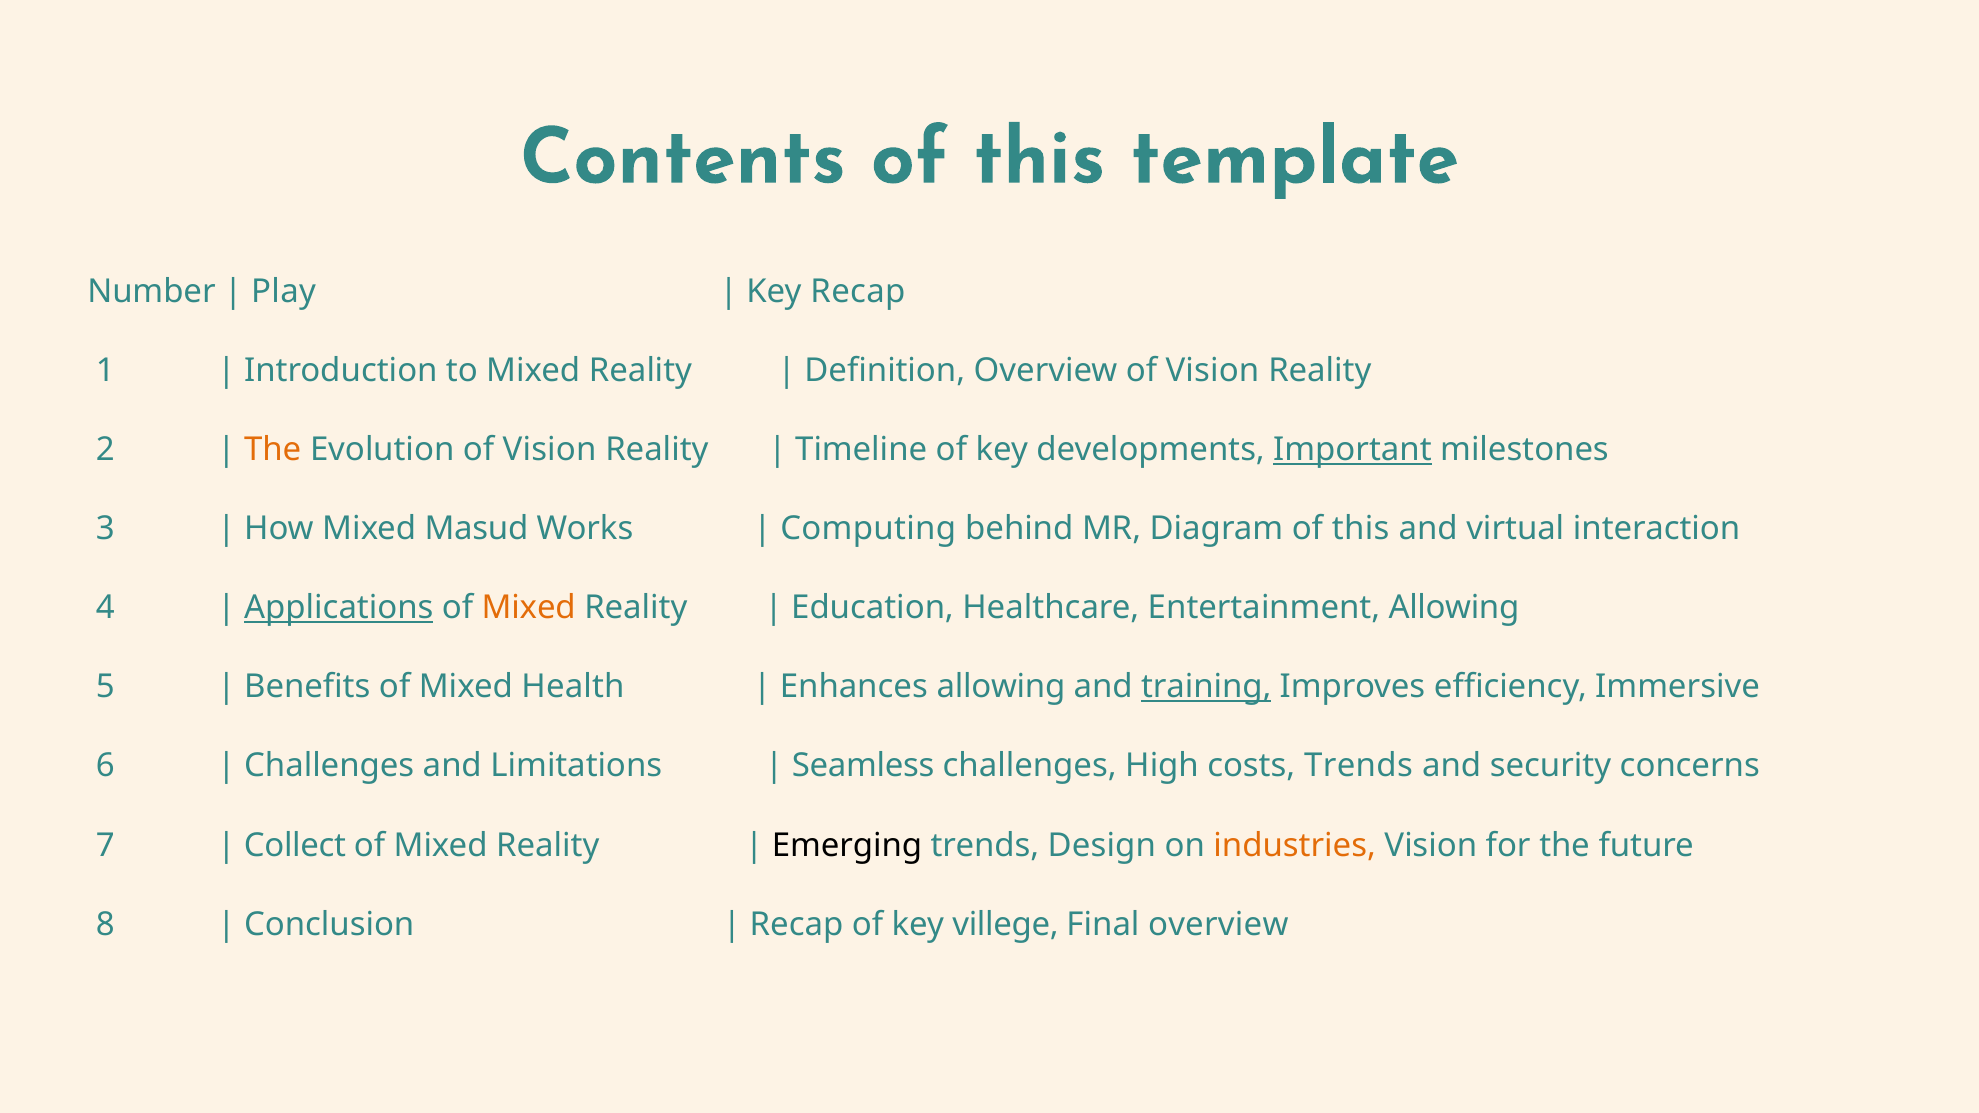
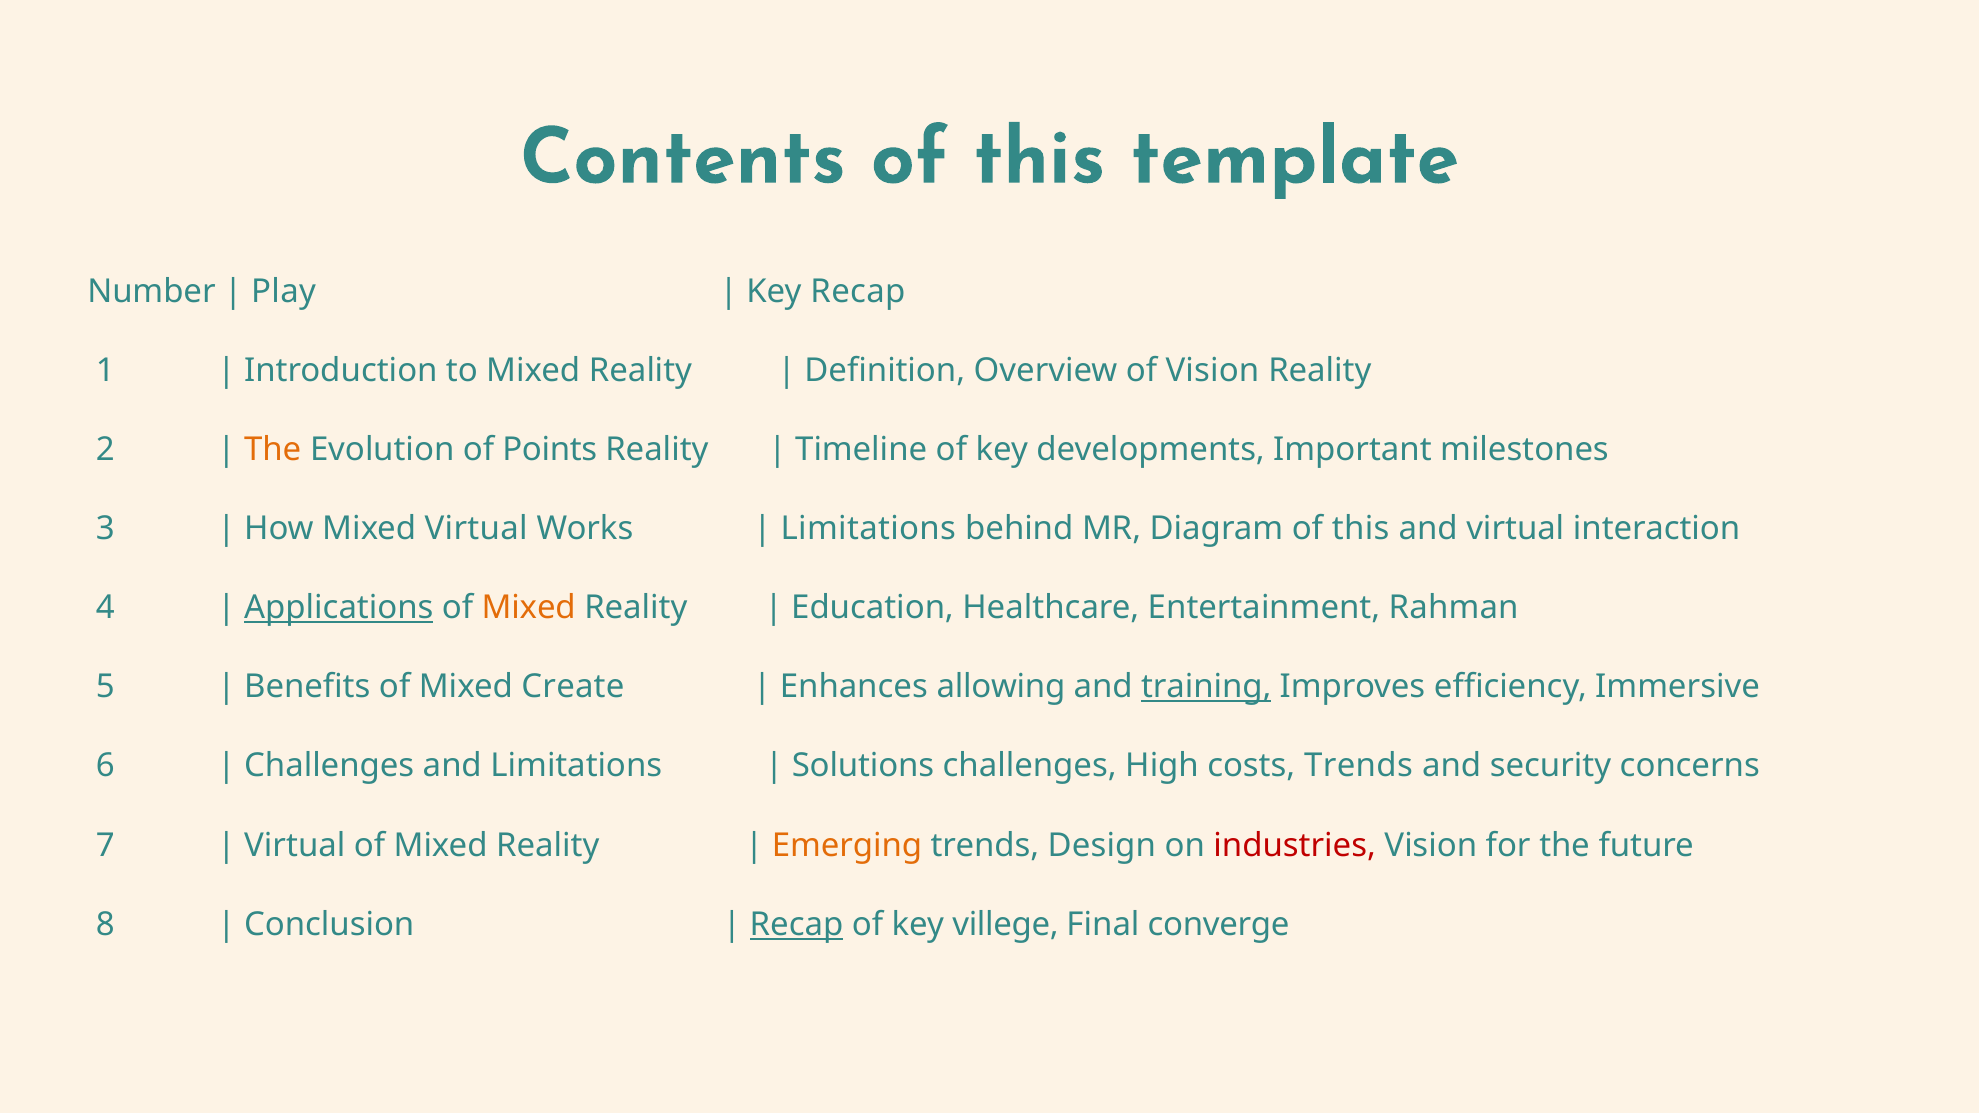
Evolution of Vision: Vision -> Points
Important underline: present -> none
Mixed Masud: Masud -> Virtual
Computing at (868, 529): Computing -> Limitations
Entertainment Allowing: Allowing -> Rahman
Health: Health -> Create
Seamless: Seamless -> Solutions
Collect at (295, 845): Collect -> Virtual
Emerging colour: black -> orange
industries colour: orange -> red
Recap at (797, 925) underline: none -> present
Final overview: overview -> converge
